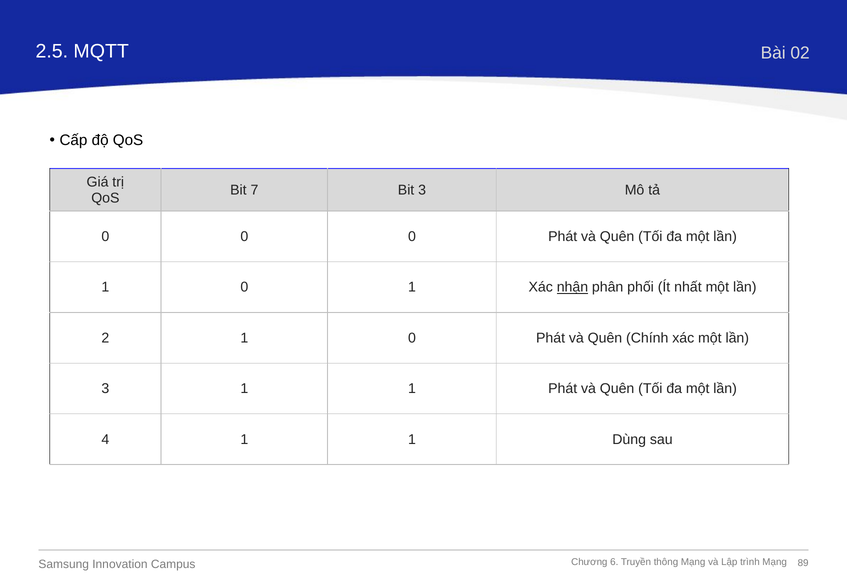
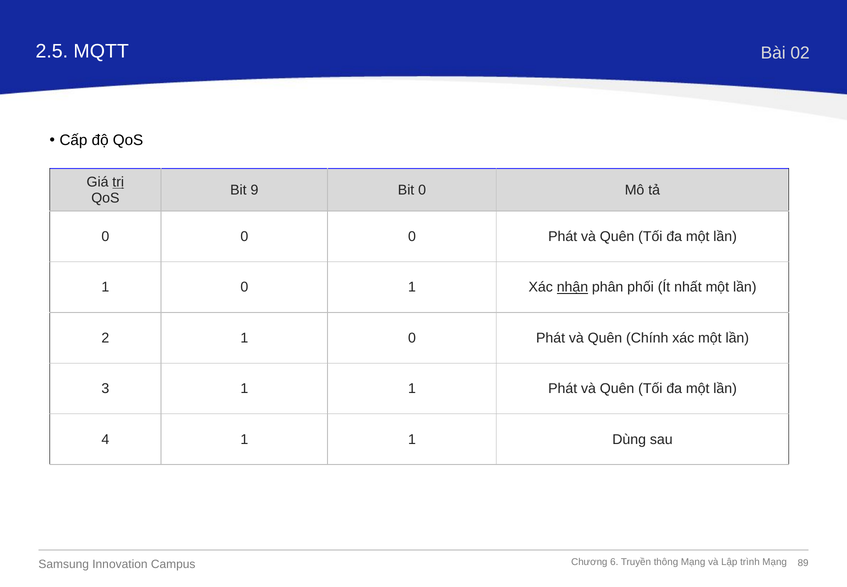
trị underline: none -> present
7: 7 -> 9
Bit 3: 3 -> 0
